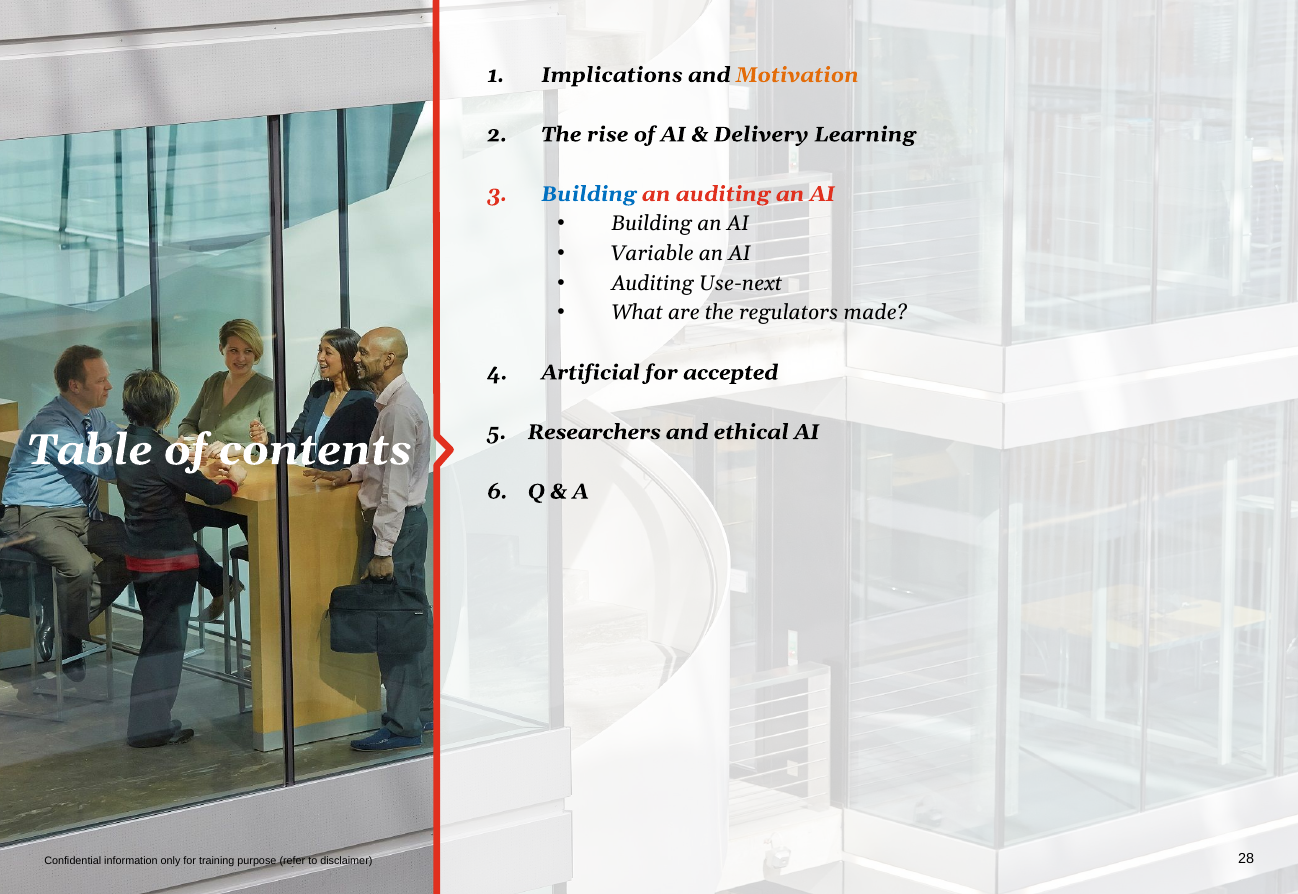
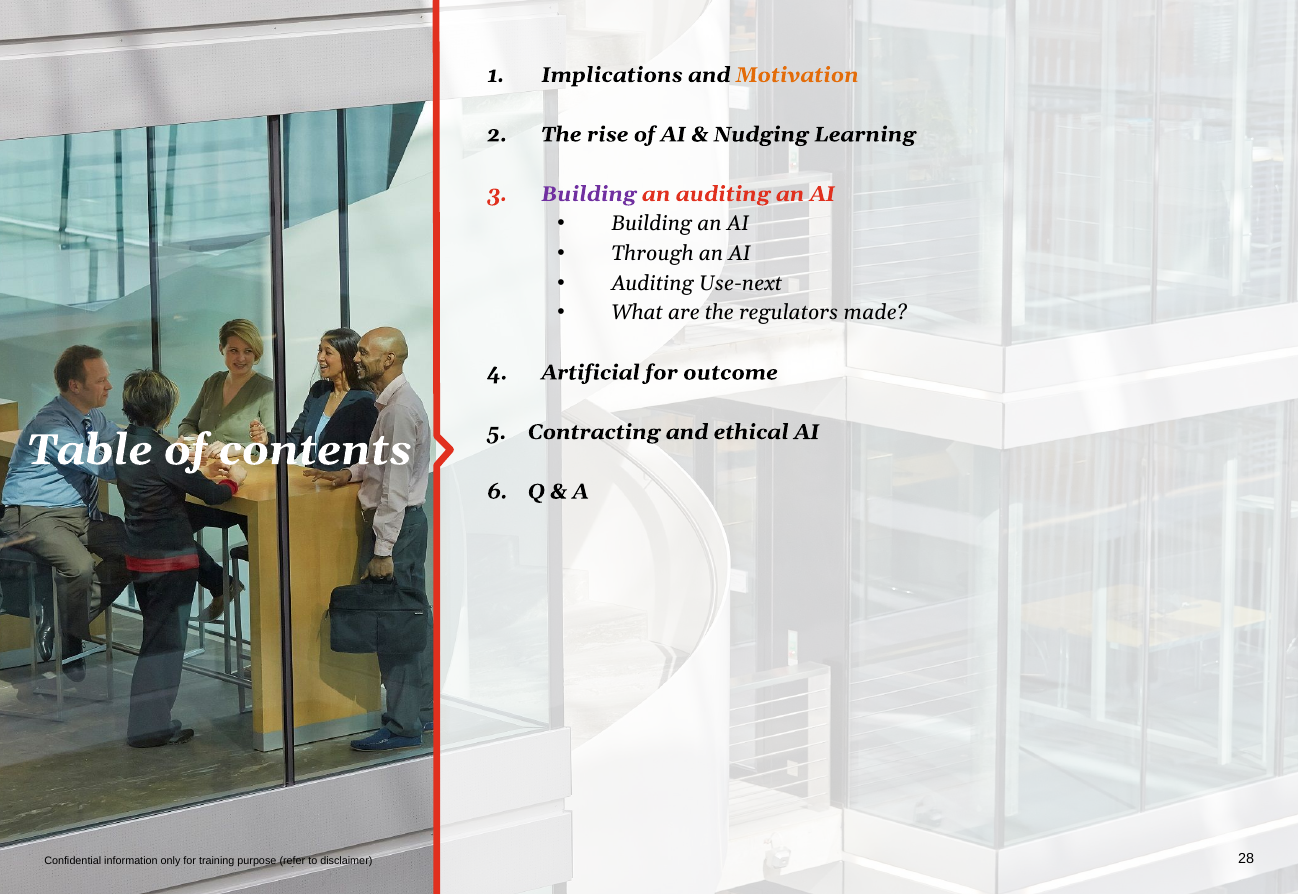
Delivery: Delivery -> Nudging
Building at (589, 194) colour: blue -> purple
Variable: Variable -> Through
accepted: accepted -> outcome
Researchers: Researchers -> Contracting
